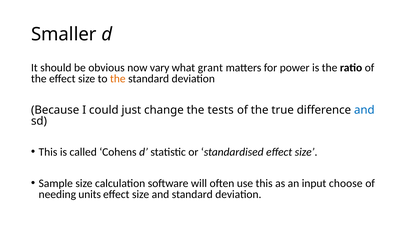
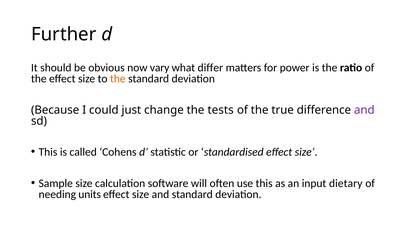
Smaller: Smaller -> Further
grant: grant -> differ
and at (364, 110) colour: blue -> purple
choose: choose -> dietary
